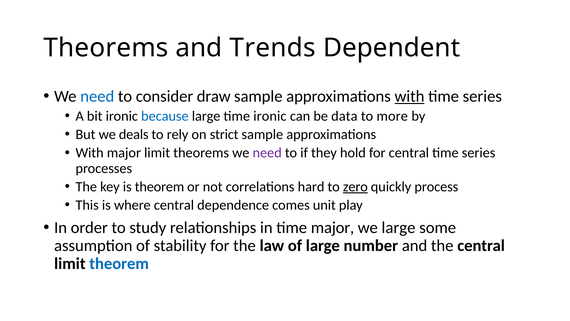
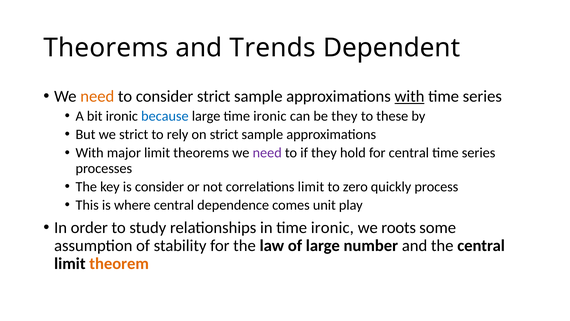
need at (97, 96) colour: blue -> orange
consider draw: draw -> strict
be data: data -> they
more: more -> these
we deals: deals -> strict
is theorem: theorem -> consider
correlations hard: hard -> limit
zero underline: present -> none
in time major: major -> ironic
we large: large -> roots
theorem at (119, 263) colour: blue -> orange
